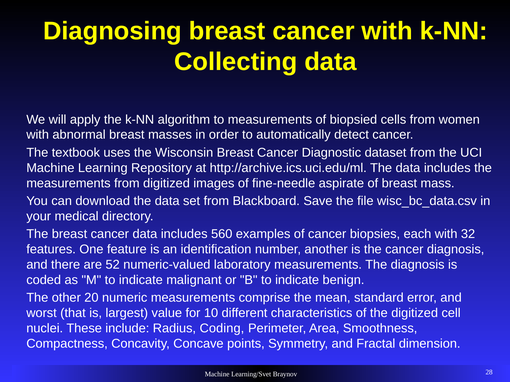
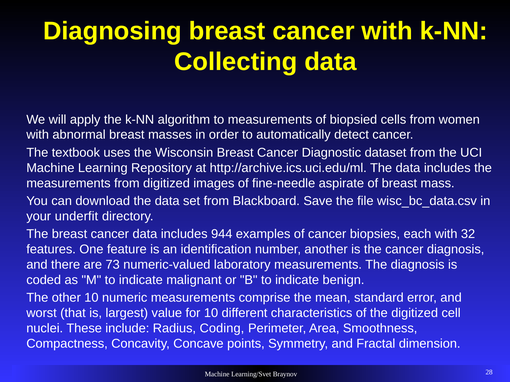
medical: medical -> underfit
560: 560 -> 944
52: 52 -> 73
other 20: 20 -> 10
